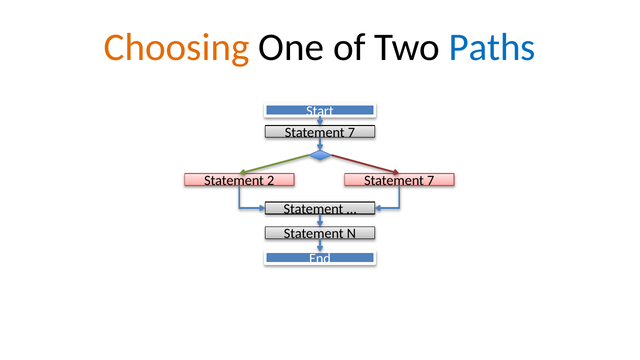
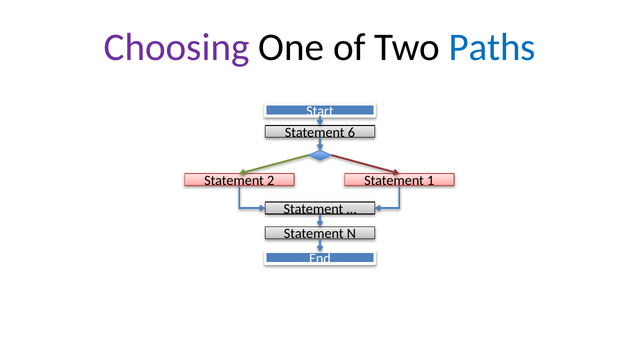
Choosing colour: orange -> purple
7 at (351, 132): 7 -> 6
7 at (431, 181): 7 -> 1
